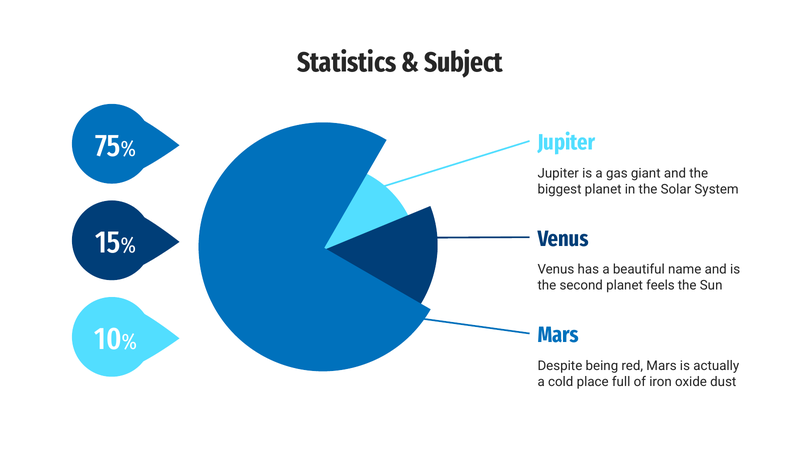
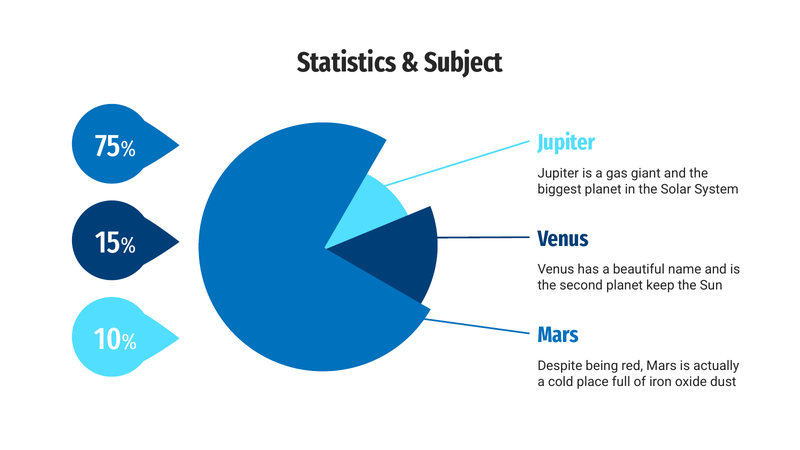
feels: feels -> keep
